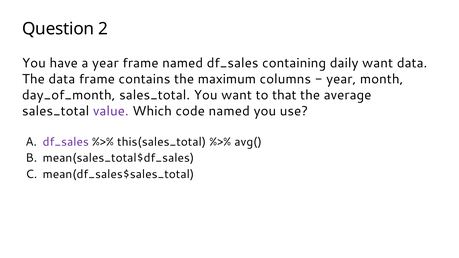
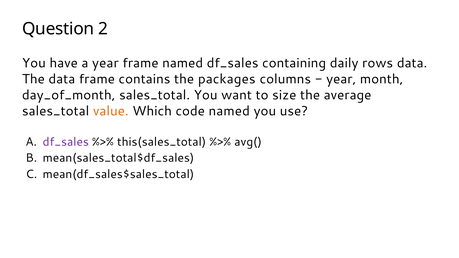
daily want: want -> rows
maximum: maximum -> packages
that: that -> size
value colour: purple -> orange
